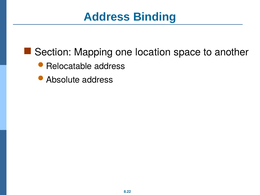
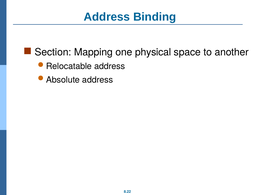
location: location -> physical
